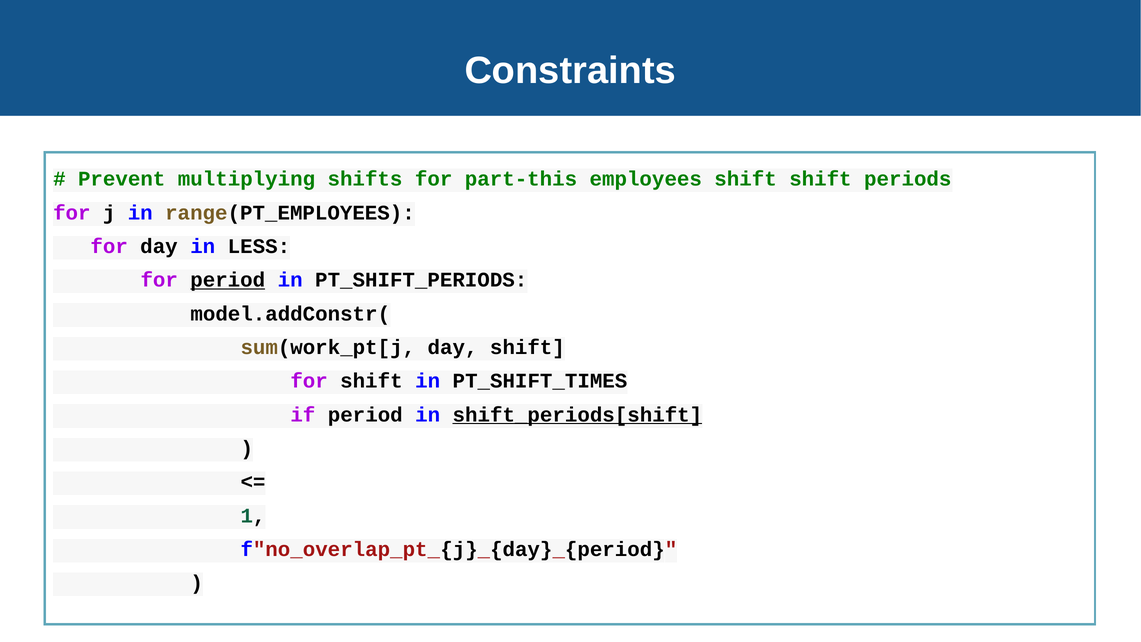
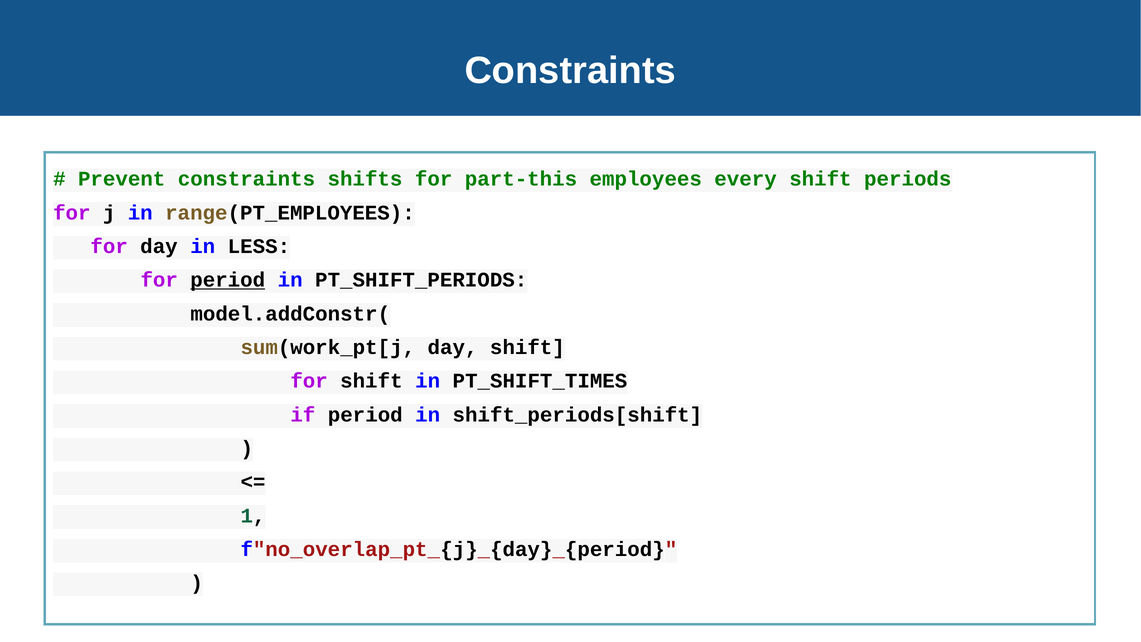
Prevent multiplying: multiplying -> constraints
employees shift: shift -> every
shift_periods[shift underline: present -> none
